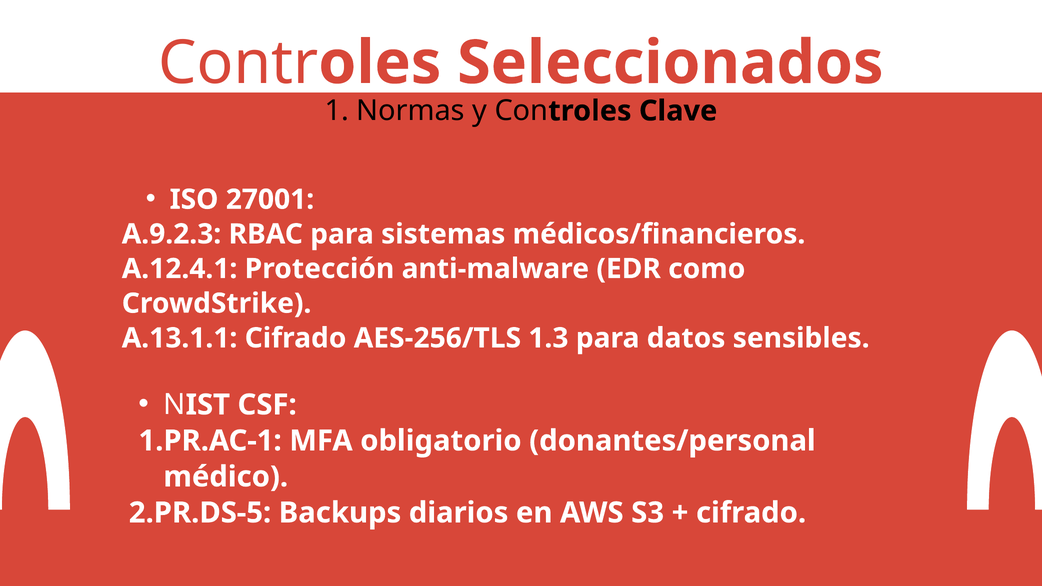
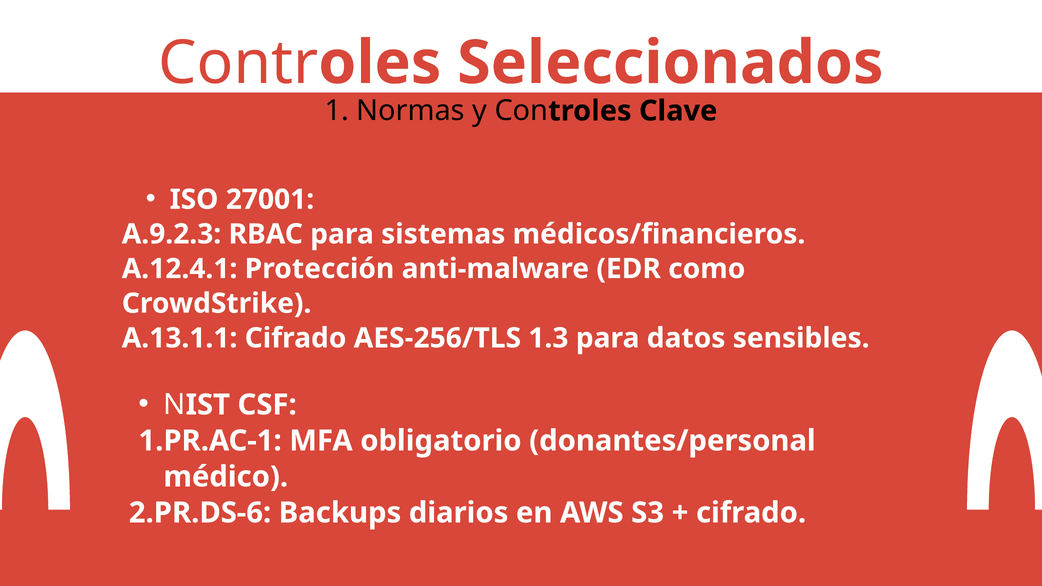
2.PR.DS-5: 2.PR.DS-5 -> 2.PR.DS-6
